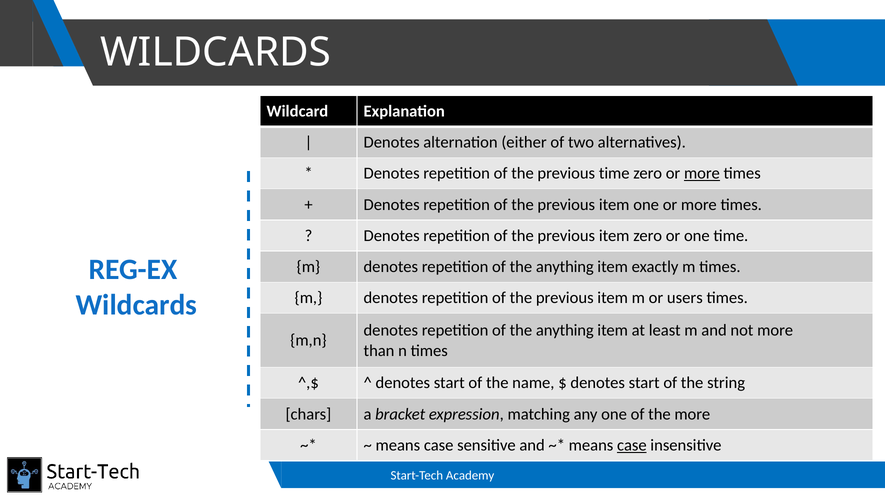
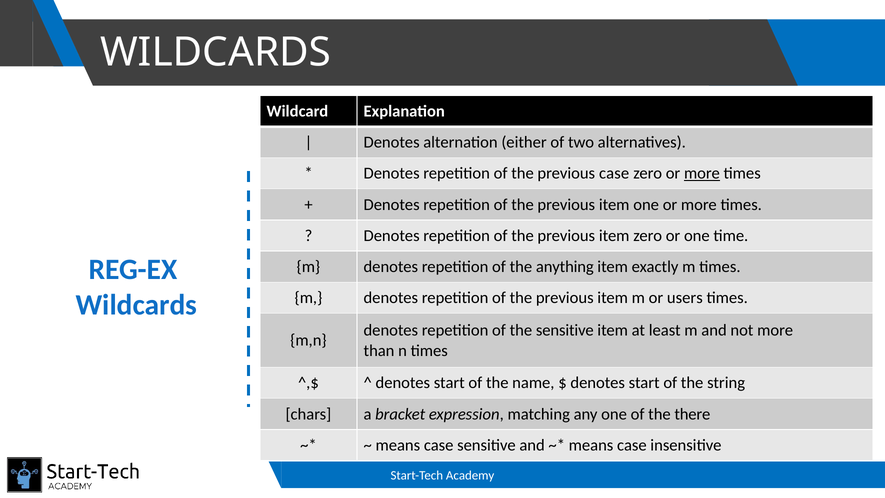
previous time: time -> case
anything at (565, 330): anything -> sensitive
the more: more -> there
case at (632, 445) underline: present -> none
